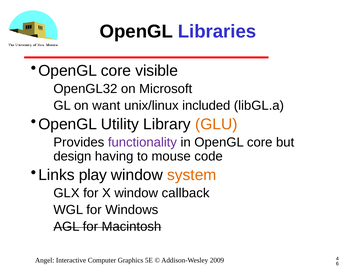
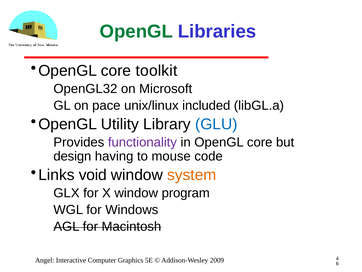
OpenGL at (136, 31) colour: black -> green
visible: visible -> toolkit
want: want -> pace
GLU colour: orange -> blue
play: play -> void
callback: callback -> program
